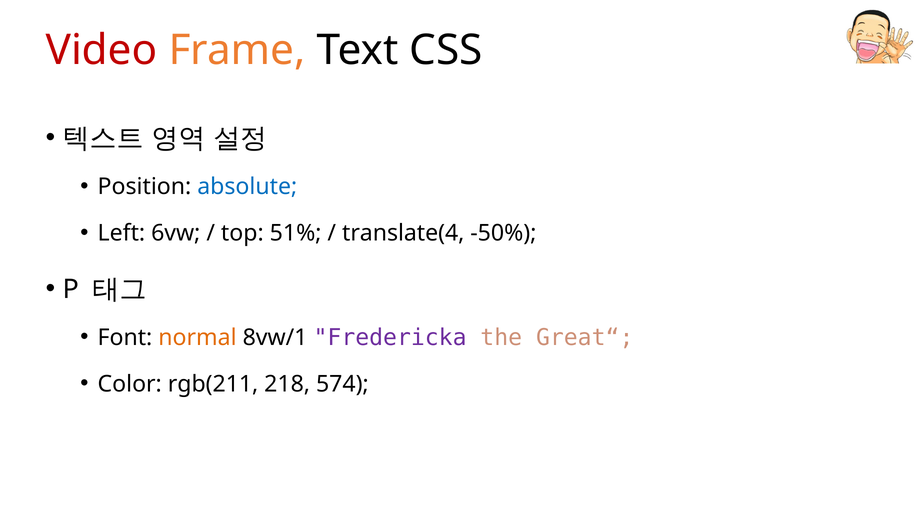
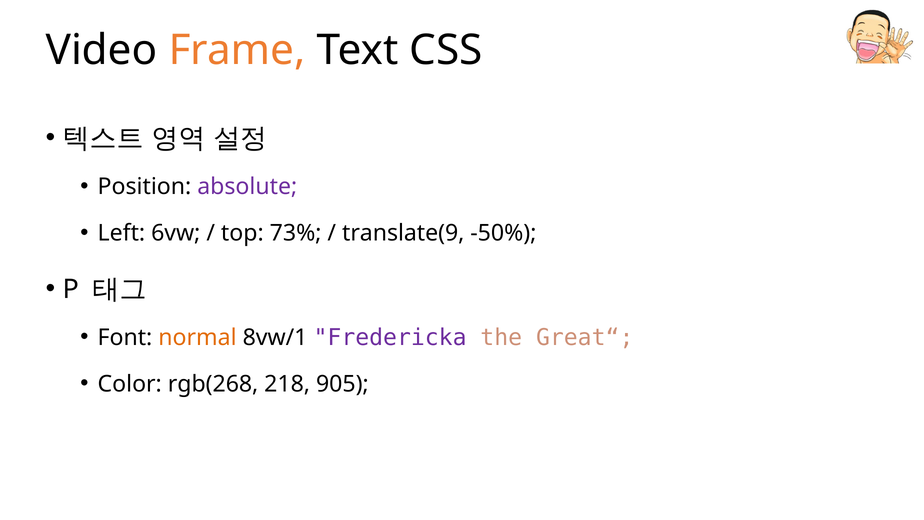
Video colour: red -> black
absolute colour: blue -> purple
51%: 51% -> 73%
translate(4: translate(4 -> translate(9
rgb(211: rgb(211 -> rgb(268
574: 574 -> 905
